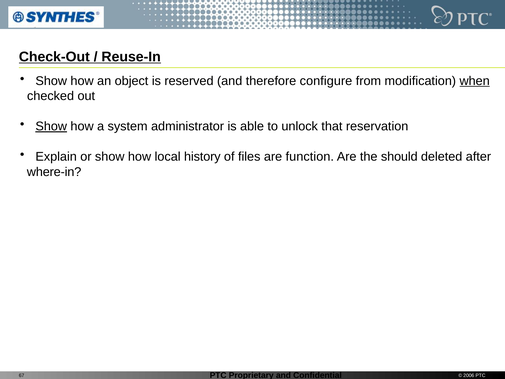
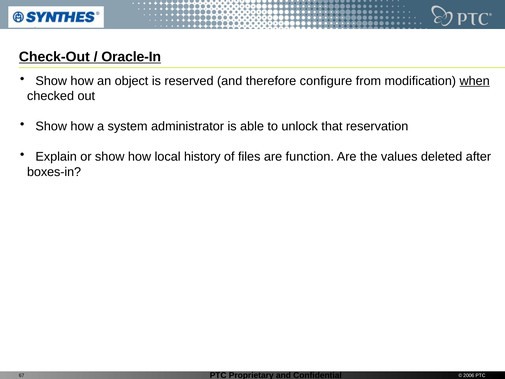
Reuse-In: Reuse-In -> Oracle-In
Show at (51, 126) underline: present -> none
should: should -> values
where-in: where-in -> boxes-in
